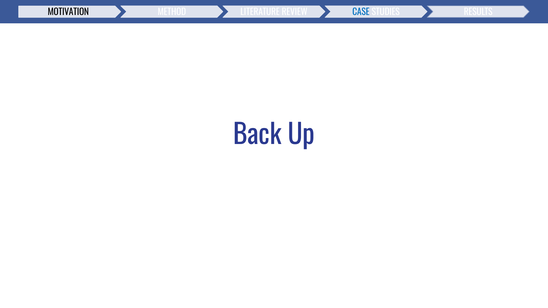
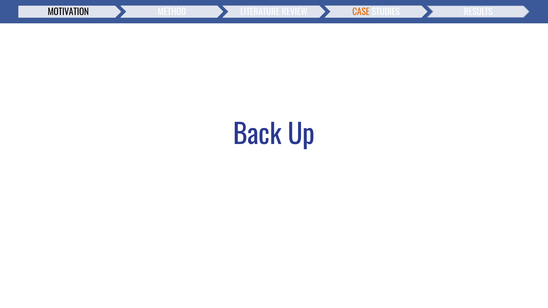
CASE colour: blue -> orange
